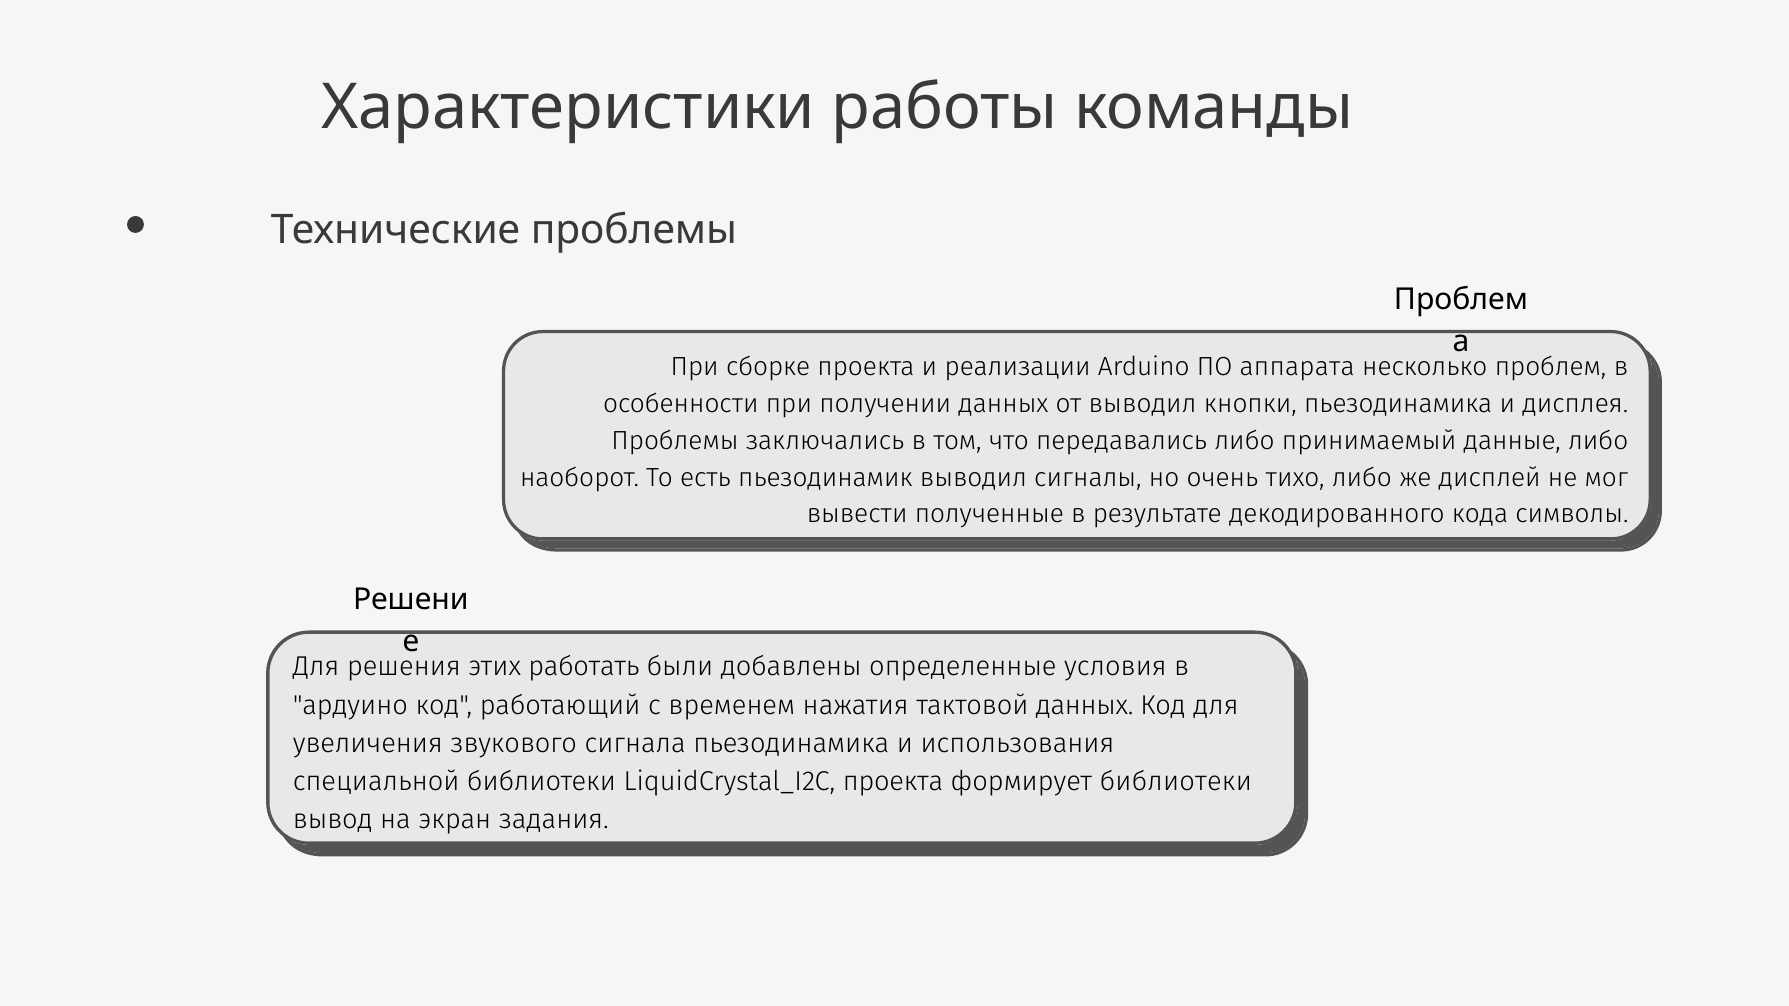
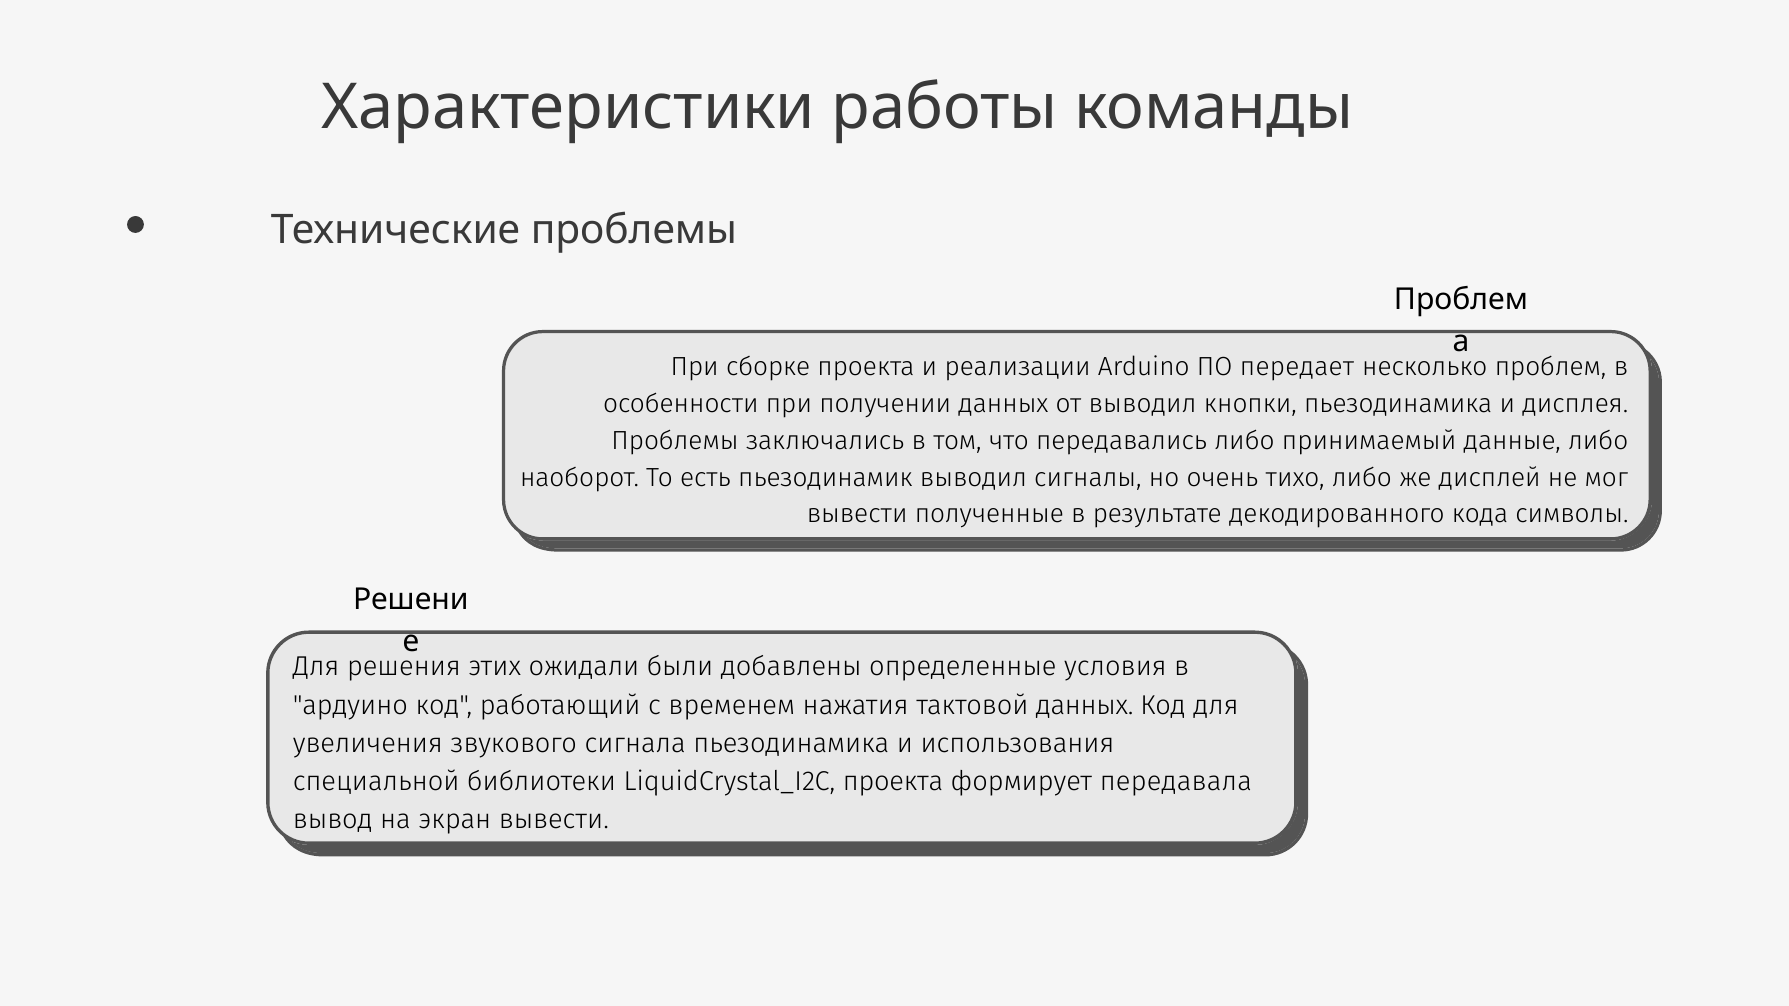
аппарата: аппарата -> передает
работать: работать -> ожидали
формирует библиотеки: библиотеки -> передавала
экран задания: задания -> вывести
